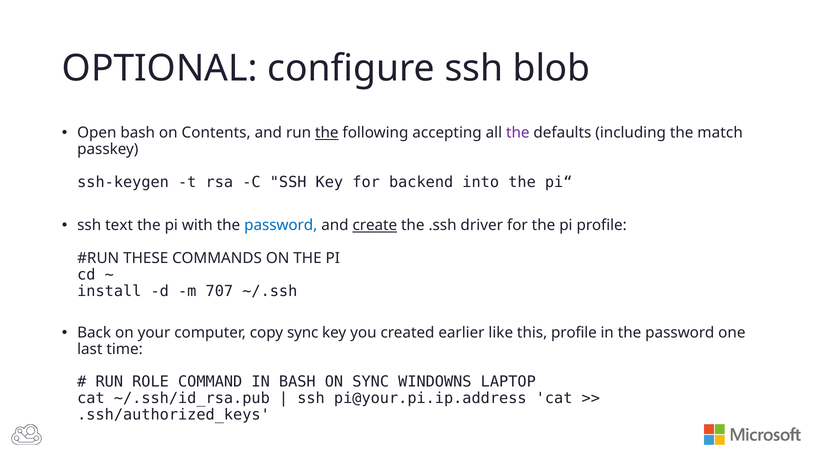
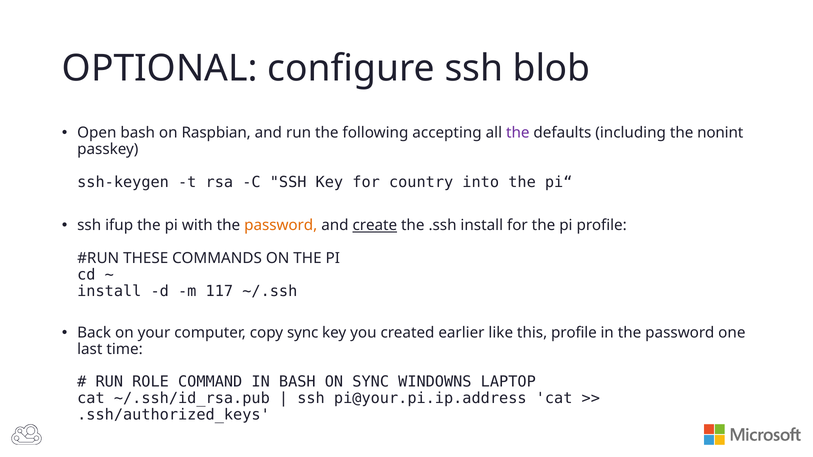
Contents: Contents -> Raspbian
the at (327, 133) underline: present -> none
match: match -> nonint
backend: backend -> country
text: text -> ifup
password at (281, 226) colour: blue -> orange
.ssh driver: driver -> install
707: 707 -> 117
